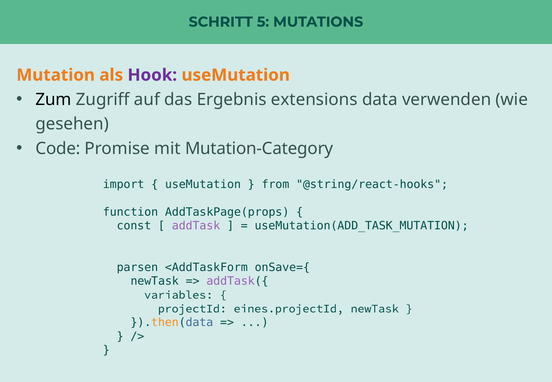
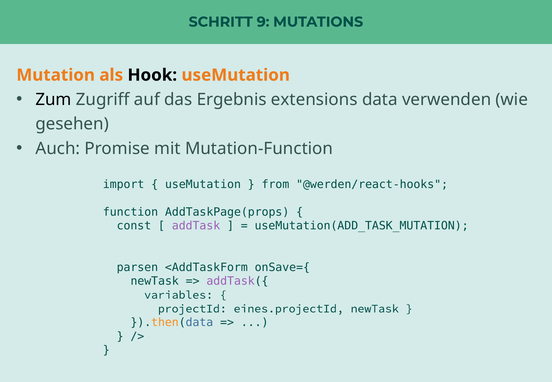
5: 5 -> 9
Hook colour: purple -> black
Code: Code -> Auch
Mutation-Category: Mutation-Category -> Mutation-Function
@string/react-hooks: @string/react-hooks -> @werden/react-hooks
